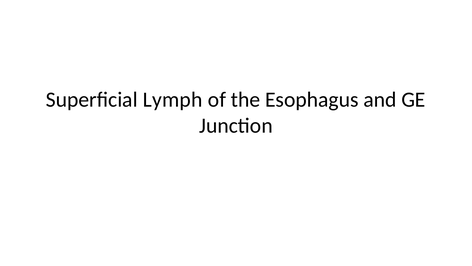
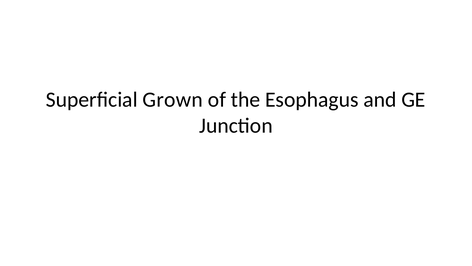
Lymph: Lymph -> Grown
